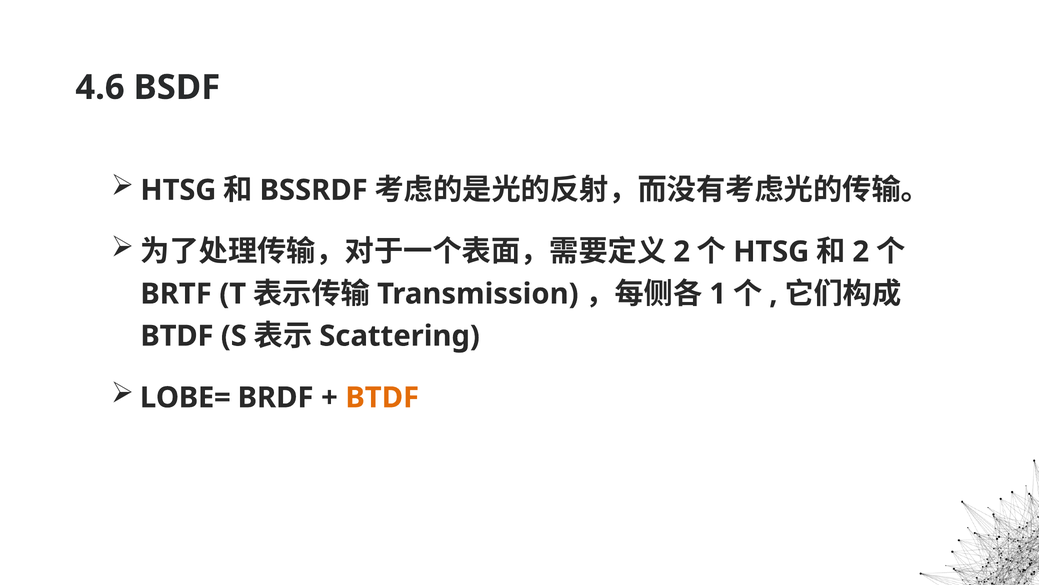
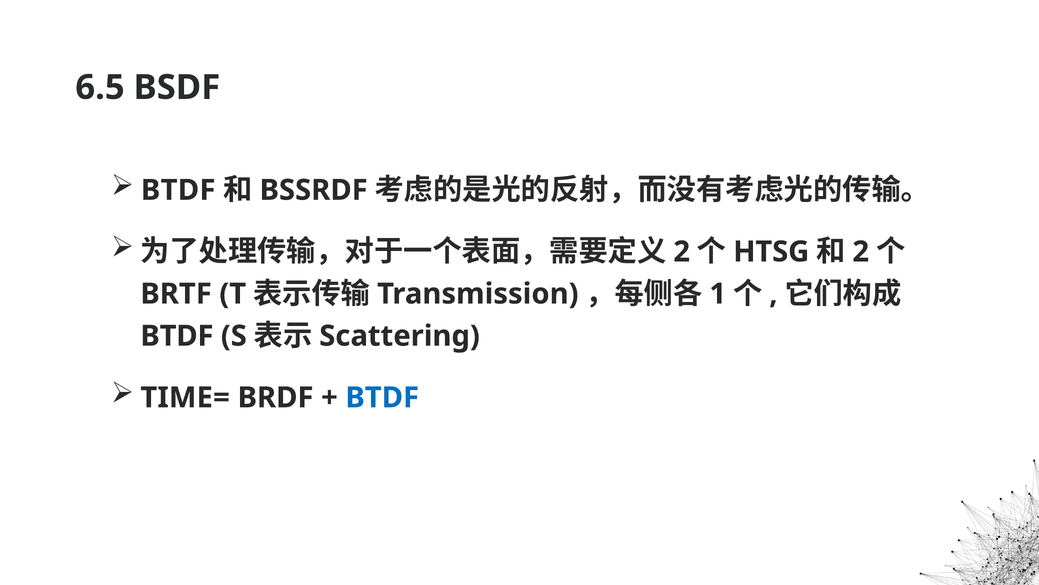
4.6: 4.6 -> 6.5
HTSG at (178, 190): HTSG -> BTDF
LOBE=: LOBE= -> TIME=
BTDF at (382, 397) colour: orange -> blue
